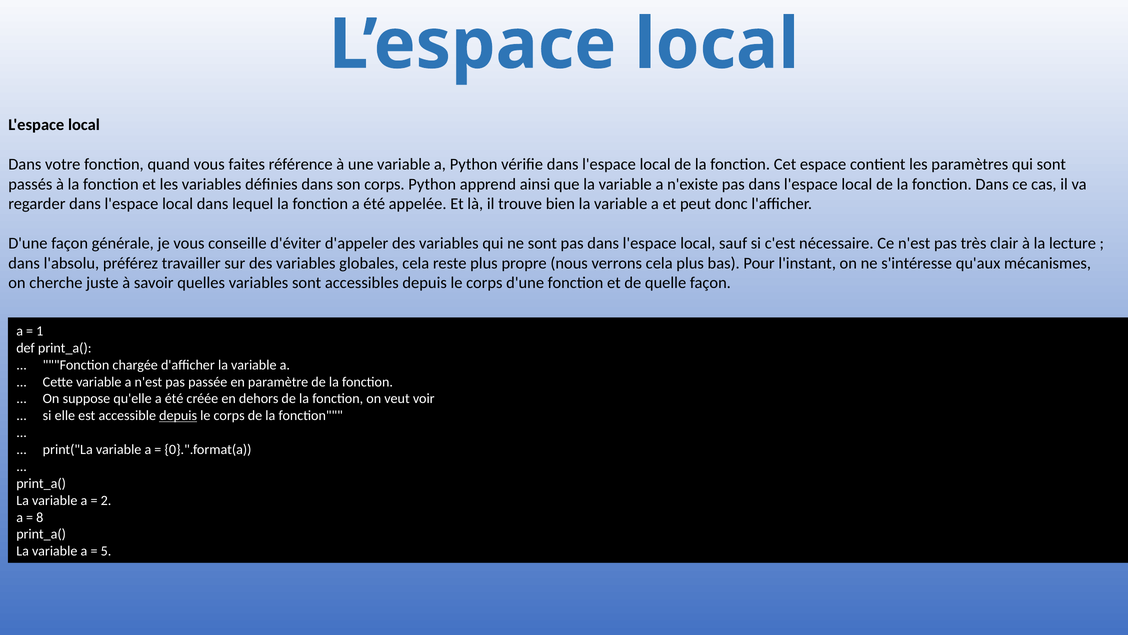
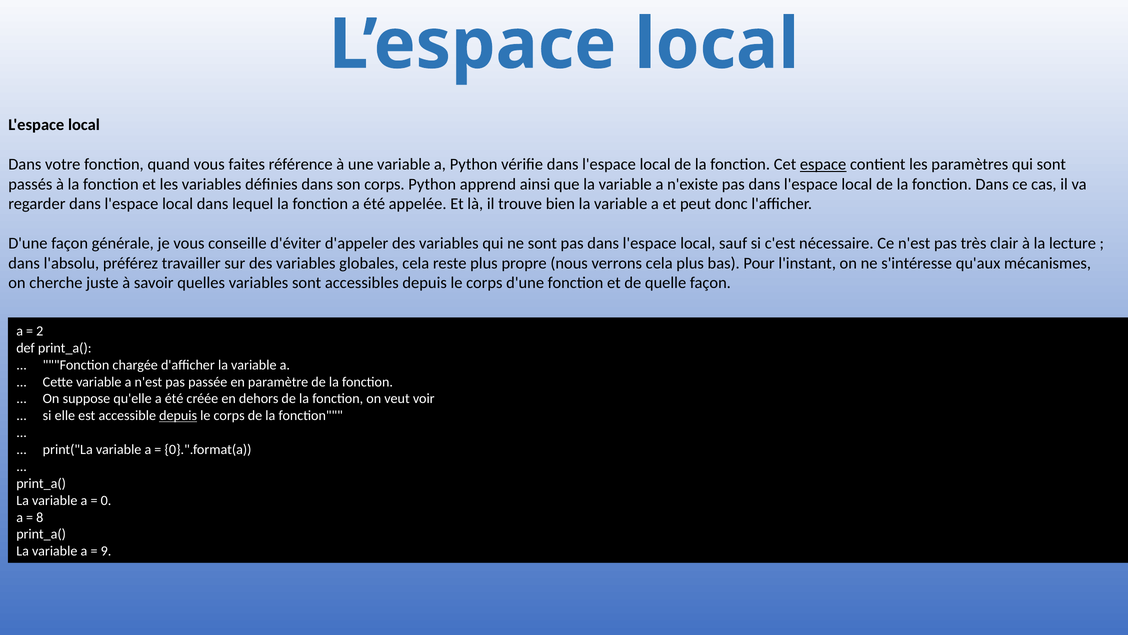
espace underline: none -> present
1: 1 -> 2
2: 2 -> 0
5: 5 -> 9
